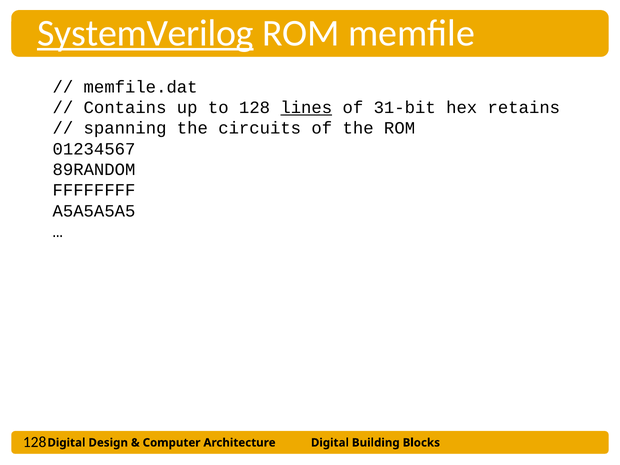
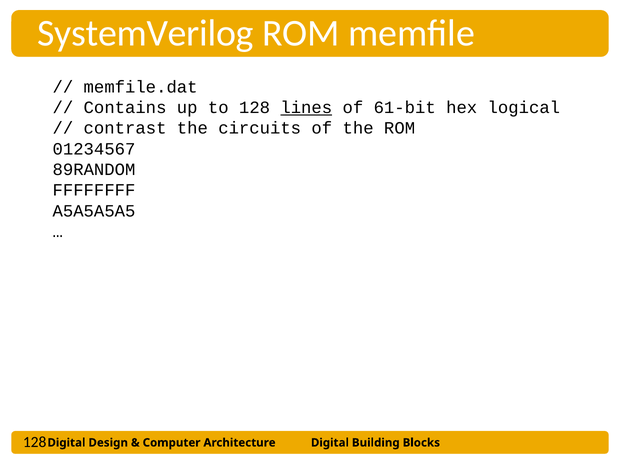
SystemVerilog underline: present -> none
31-bit: 31-bit -> 61-bit
retains: retains -> logical
spanning: spanning -> contrast
